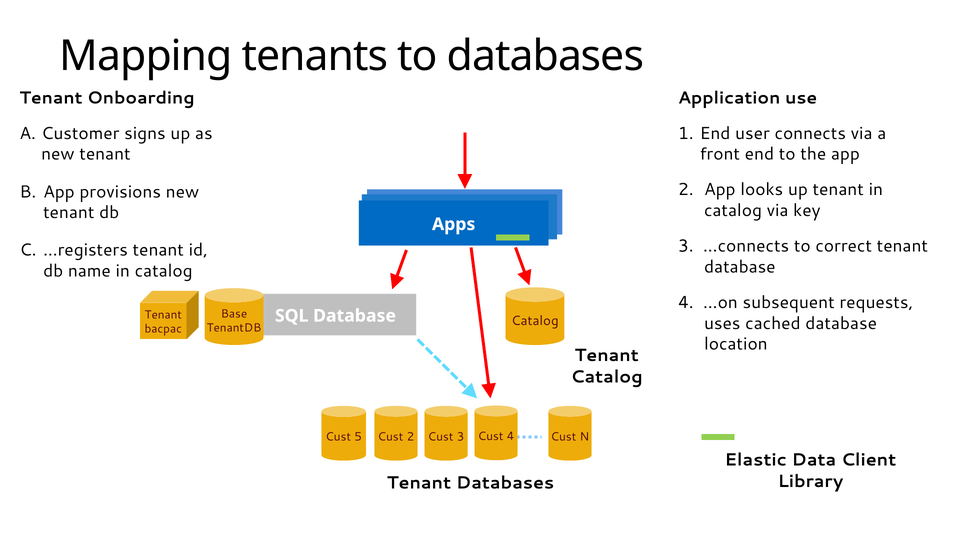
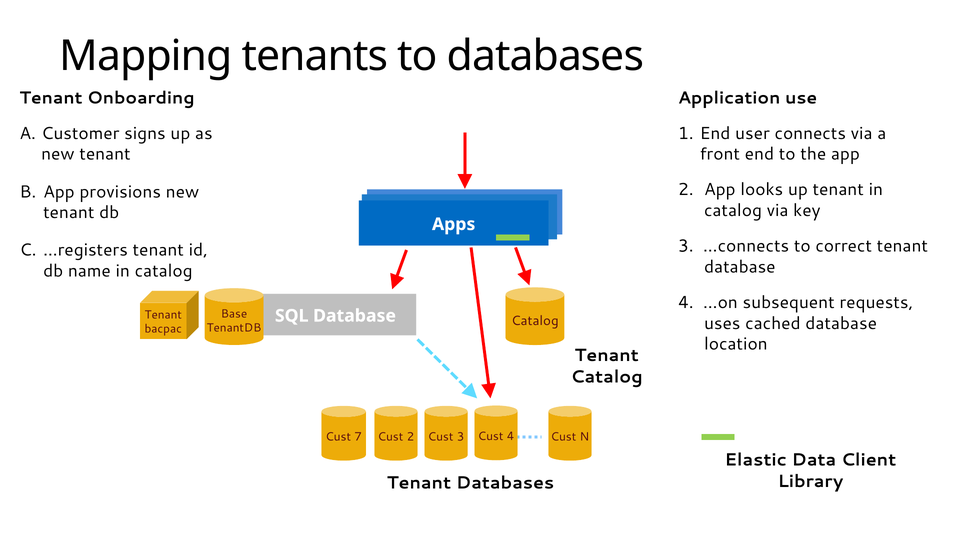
5: 5 -> 7
